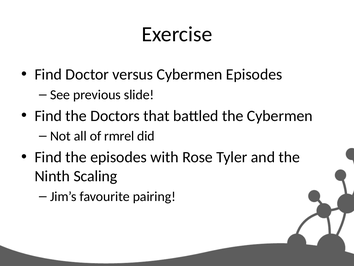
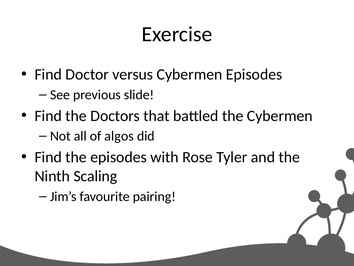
rmrel: rmrel -> algos
